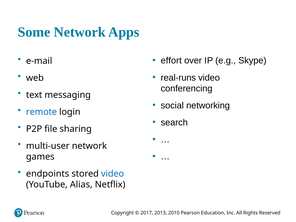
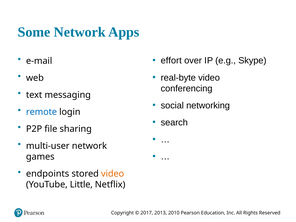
real-runs: real-runs -> real-byte
video at (113, 174) colour: blue -> orange
Alias: Alias -> Little
